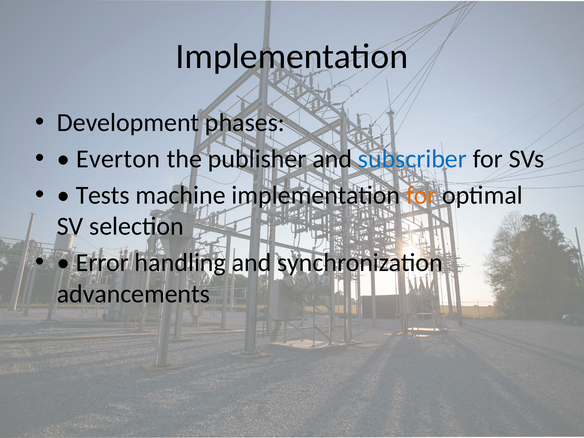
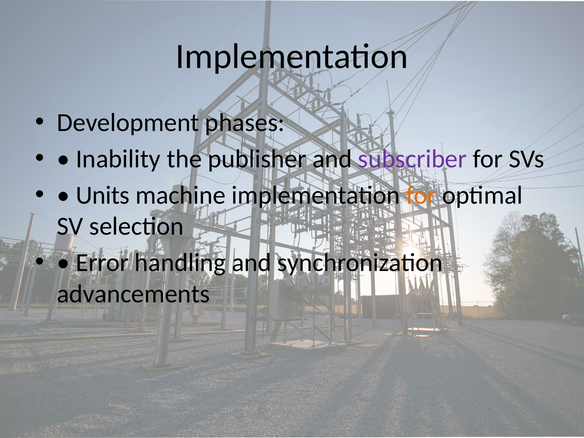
Everton: Everton -> Inability
subscriber colour: blue -> purple
Tests: Tests -> Units
